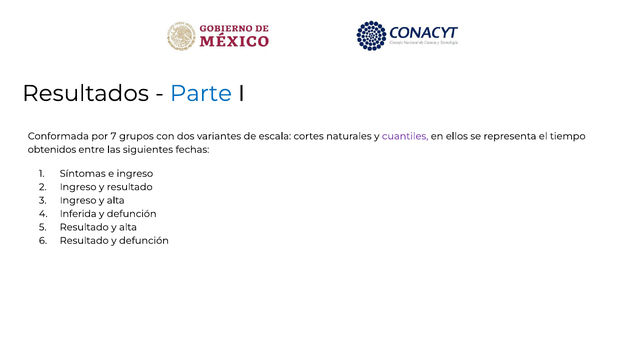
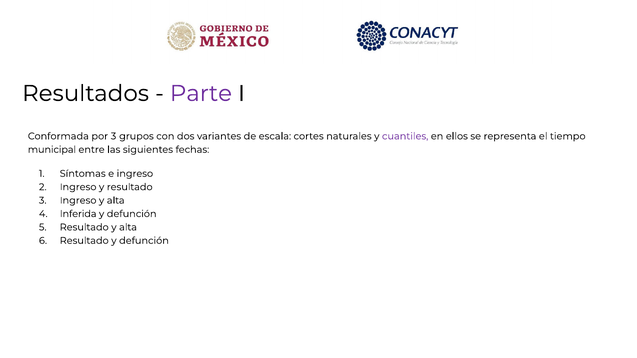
Parte colour: blue -> purple
por 7: 7 -> 3
obtenidos: obtenidos -> municipal
